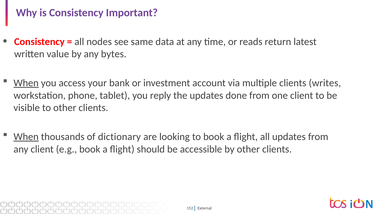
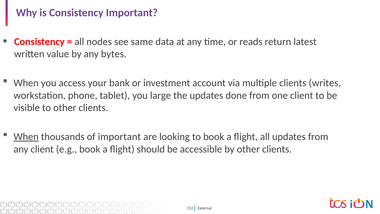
When at (26, 83) underline: present -> none
reply: reply -> large
of dictionary: dictionary -> important
